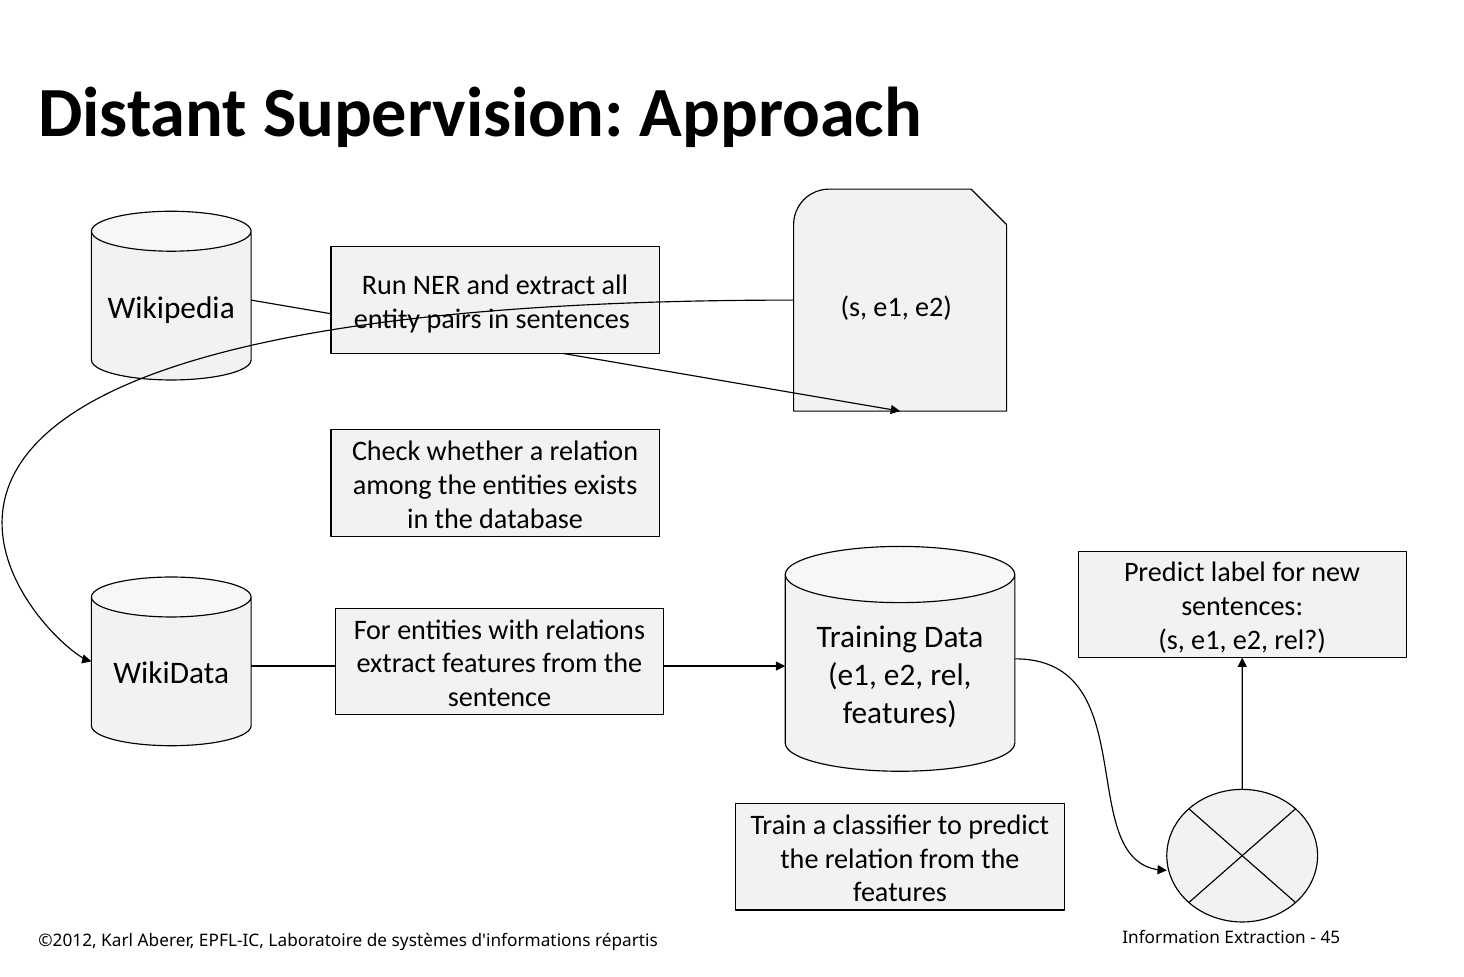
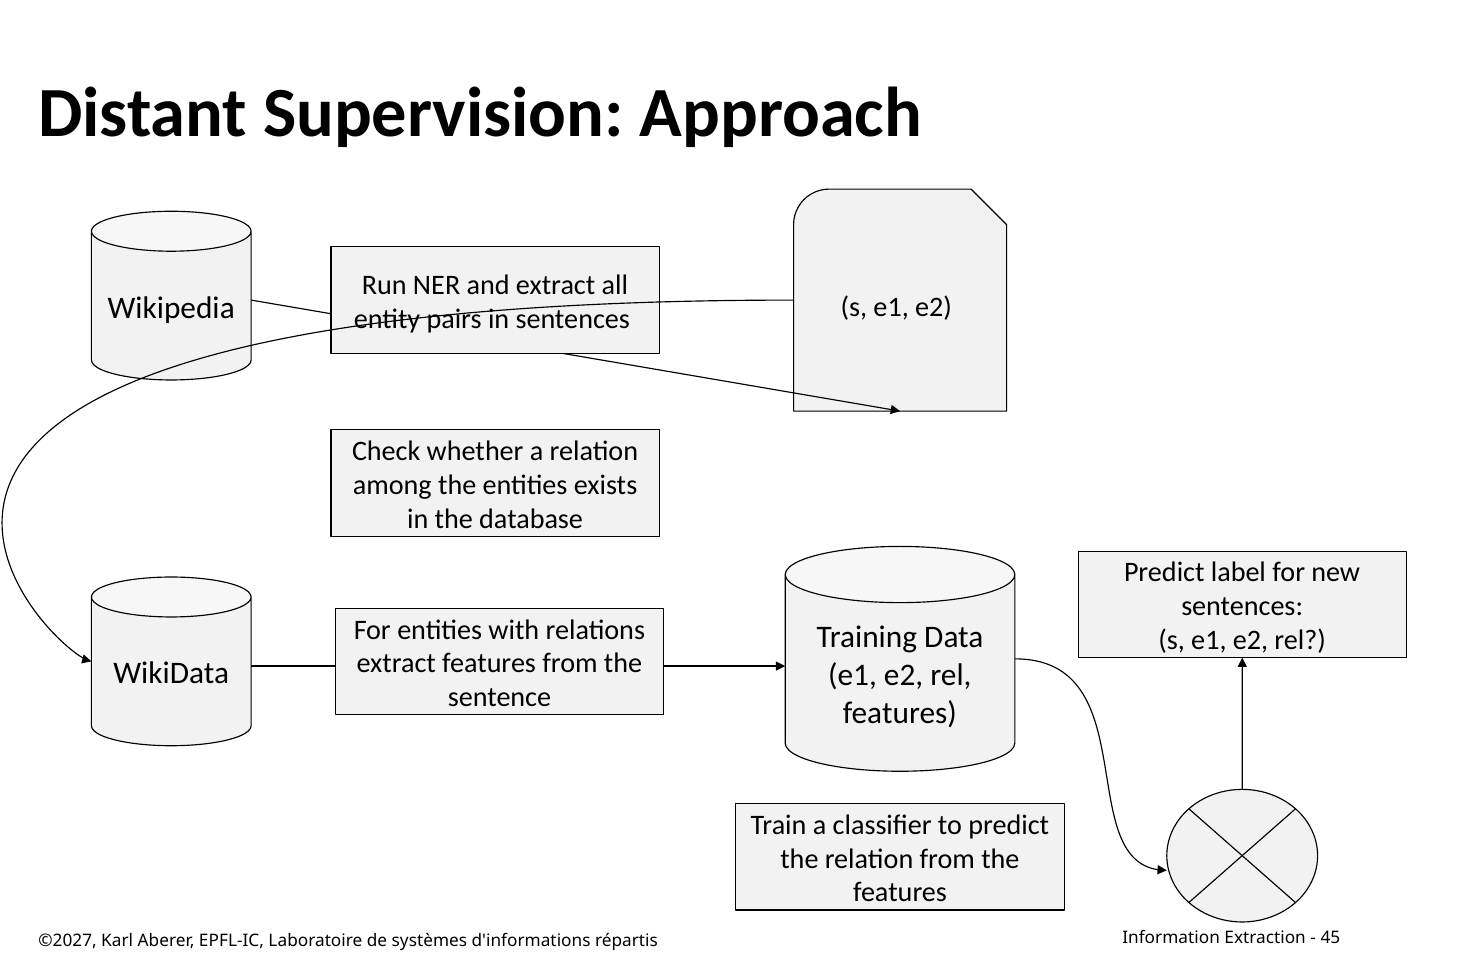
©2012: ©2012 -> ©2027
